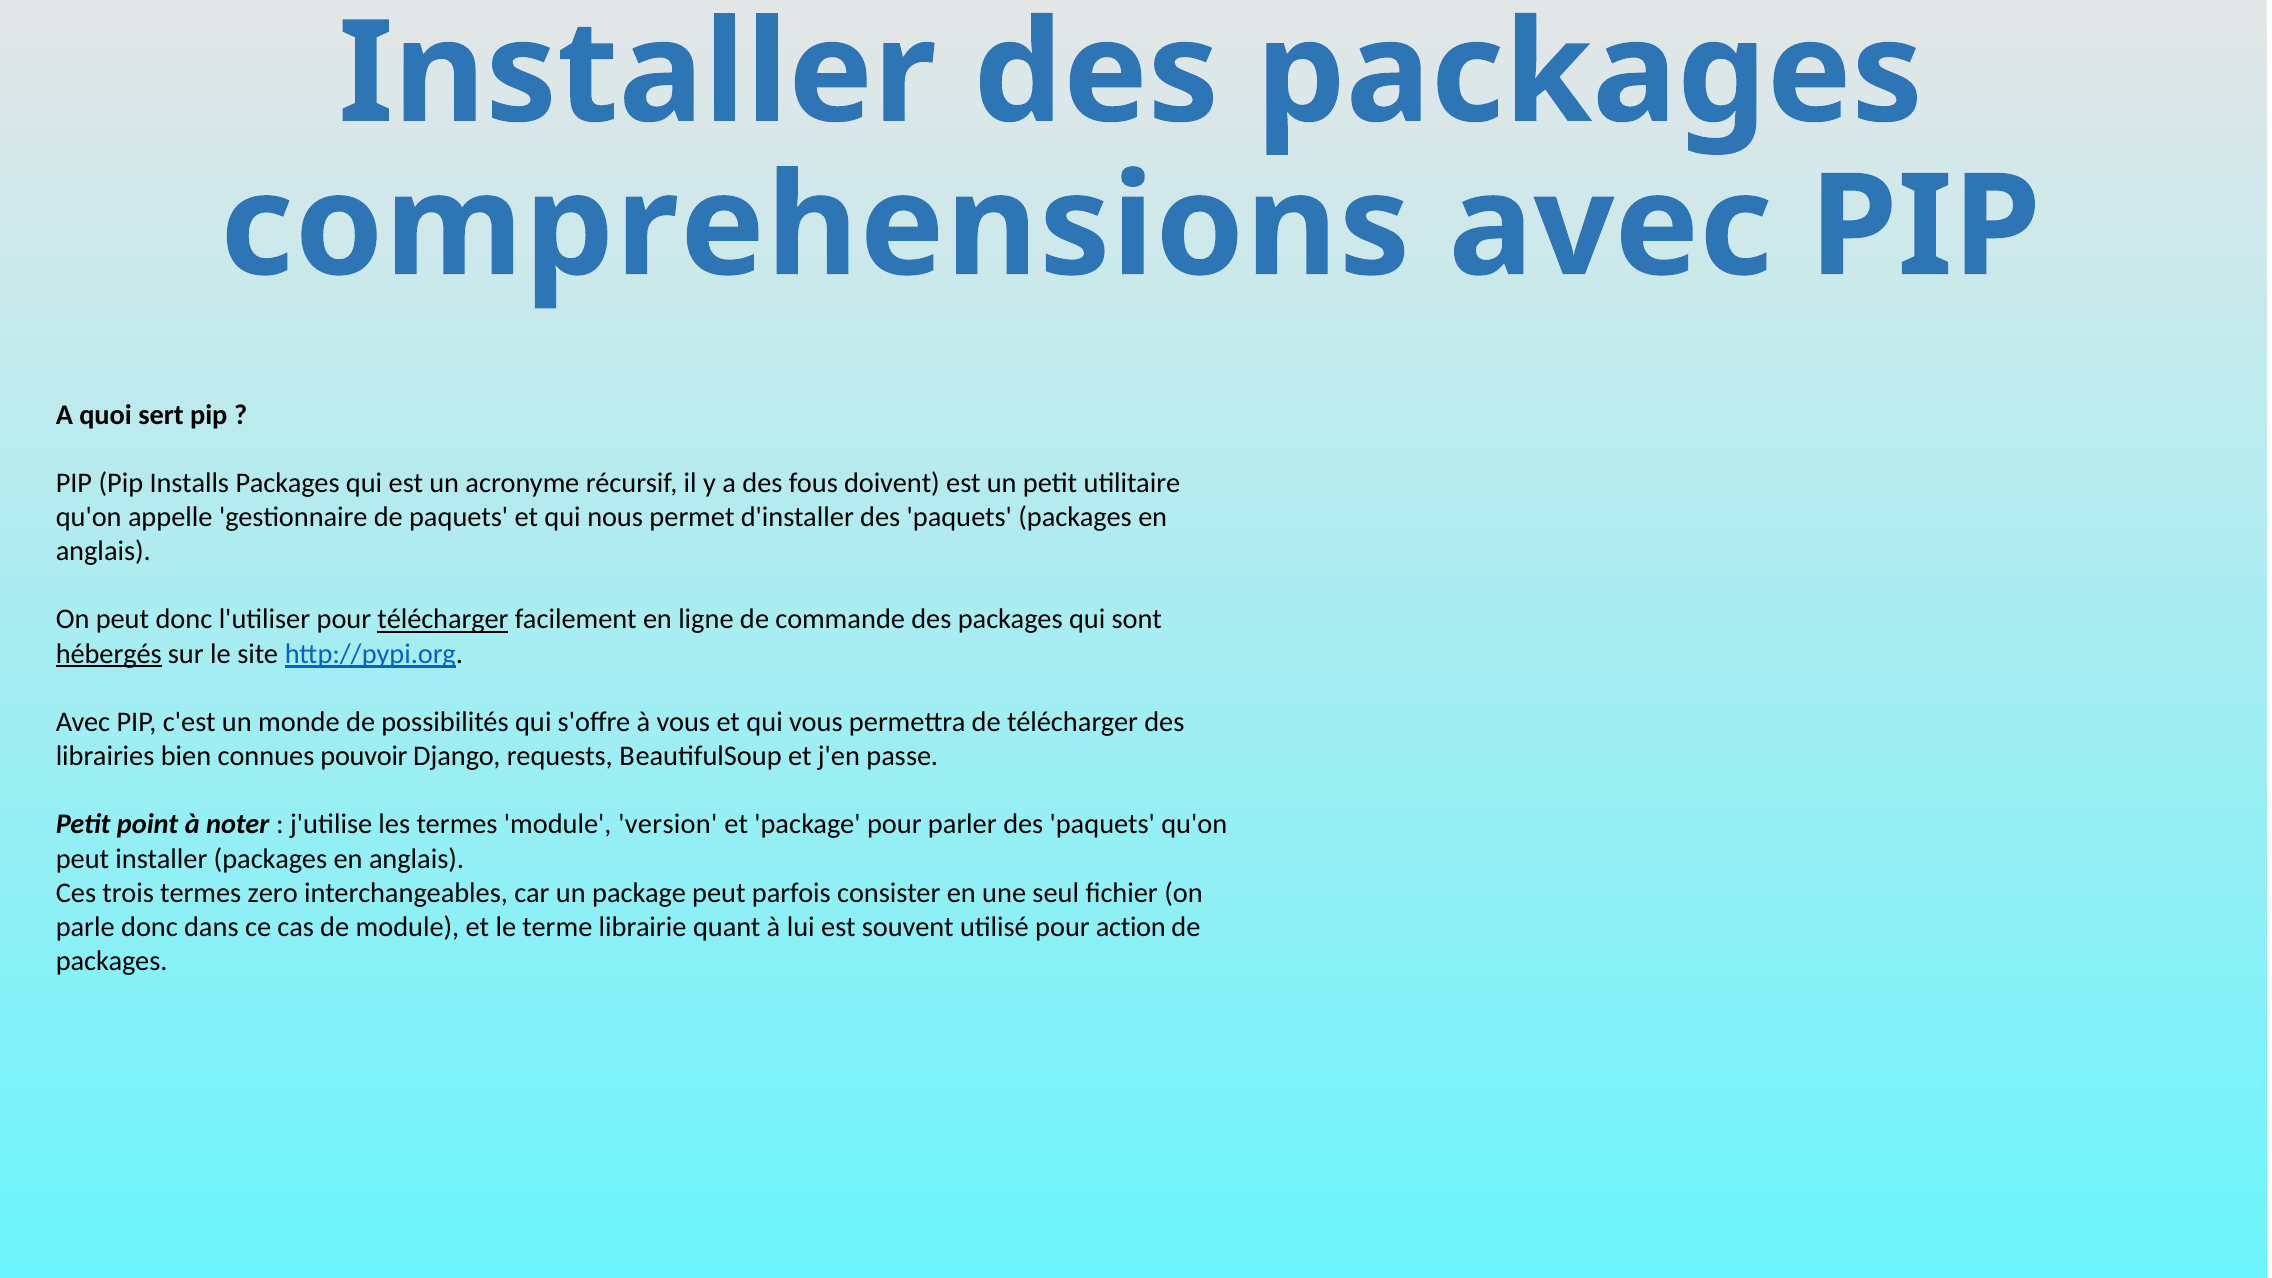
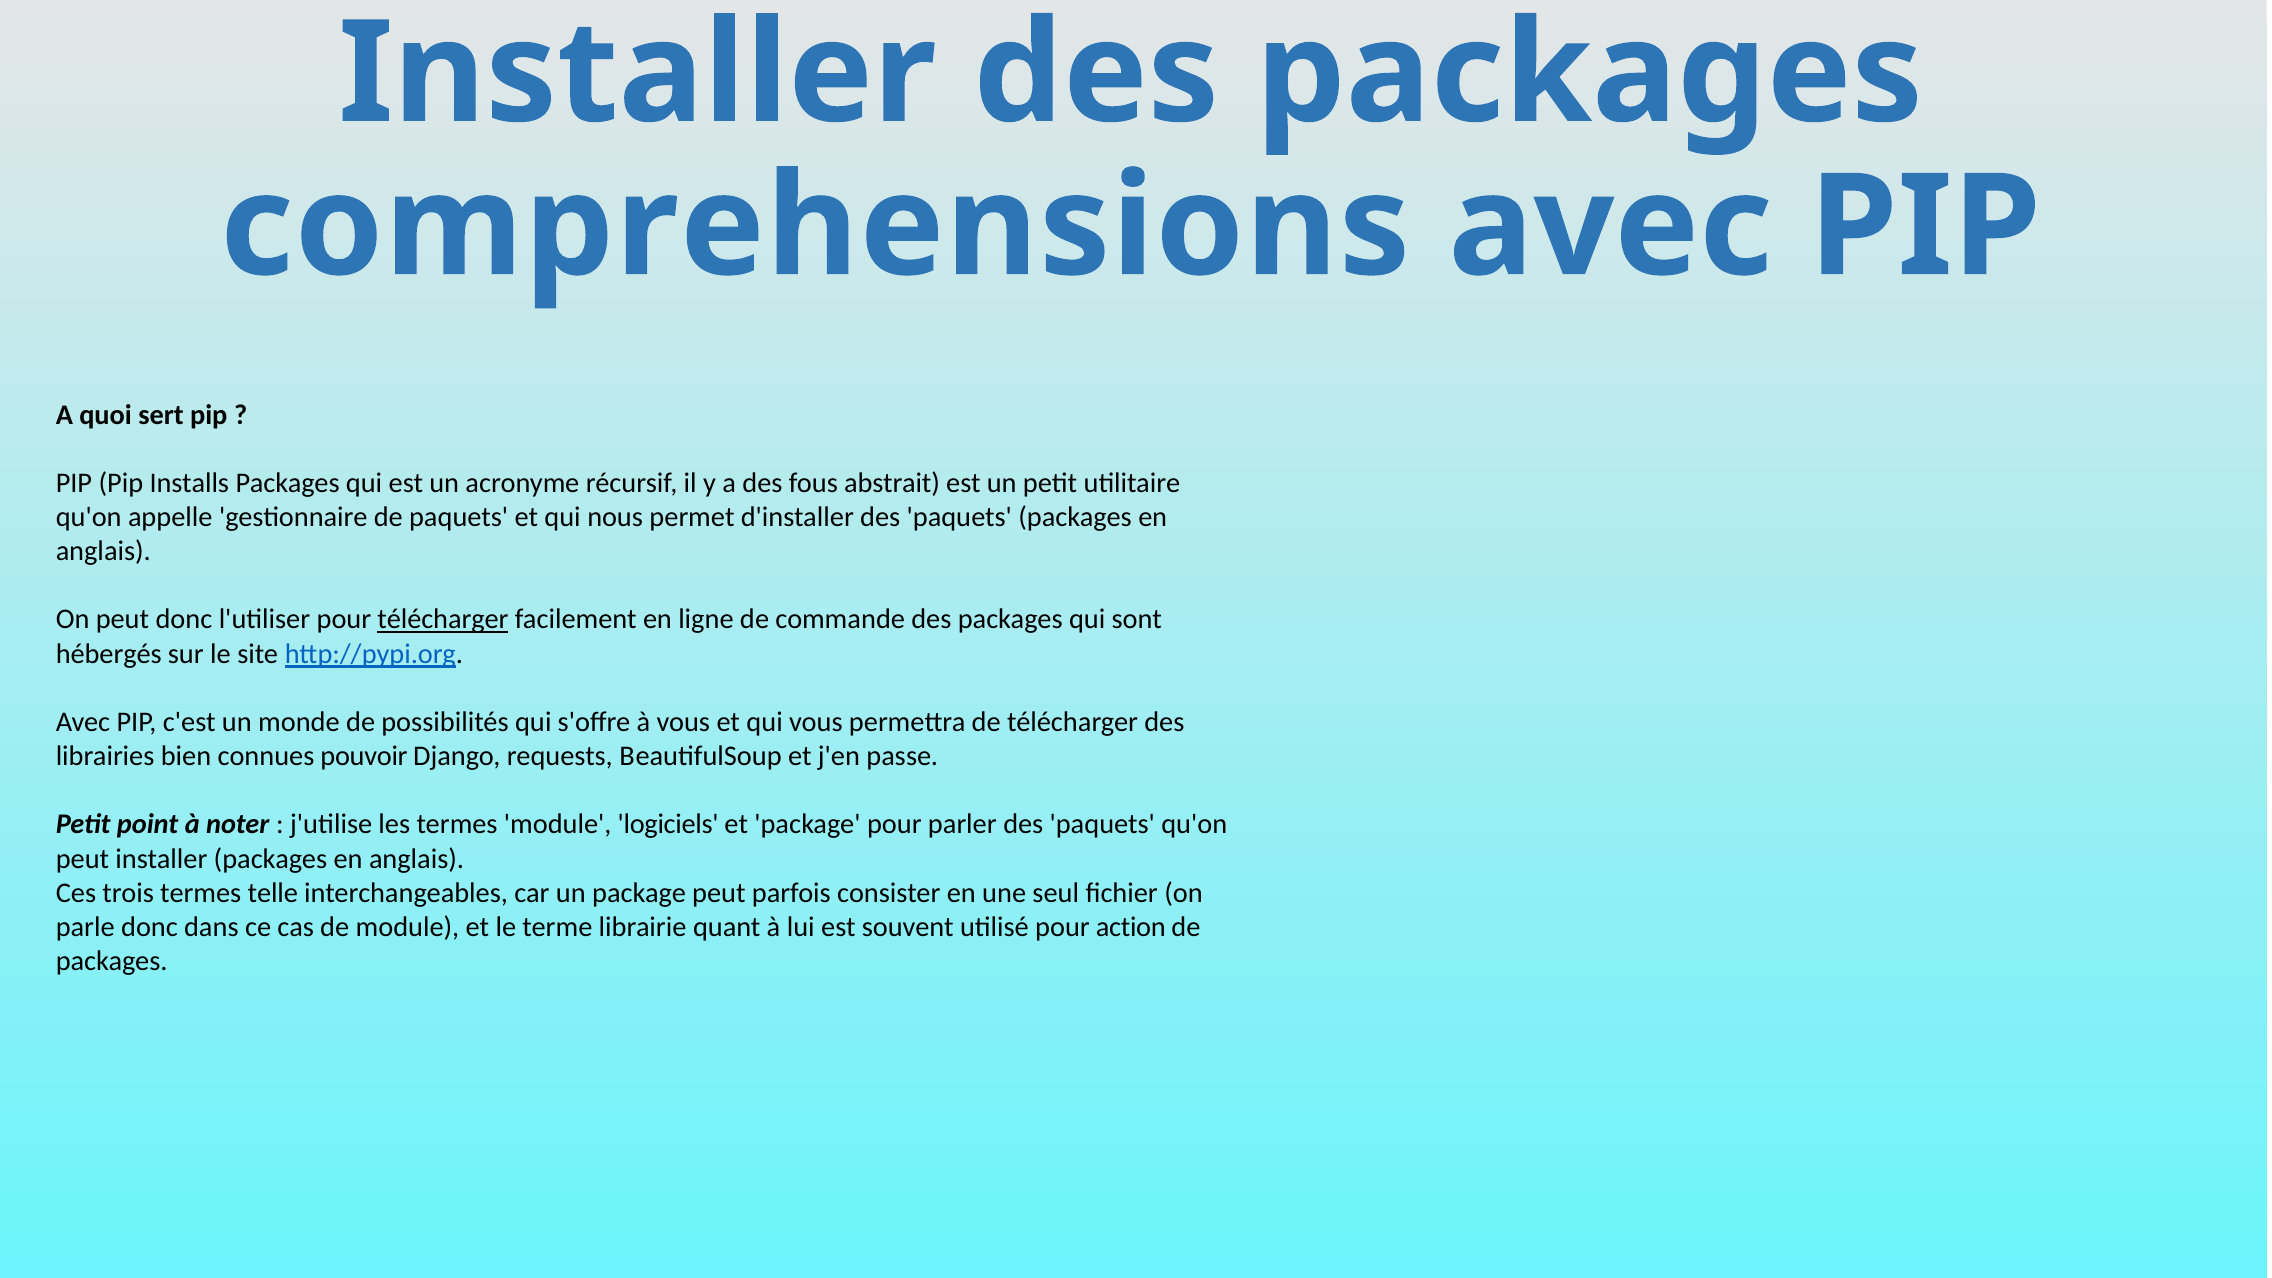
doivent: doivent -> abstrait
hébergés underline: present -> none
version: version -> logiciels
zero: zero -> telle
